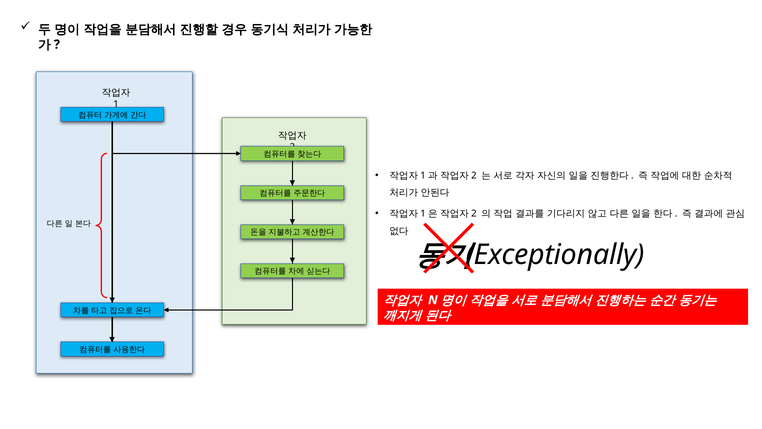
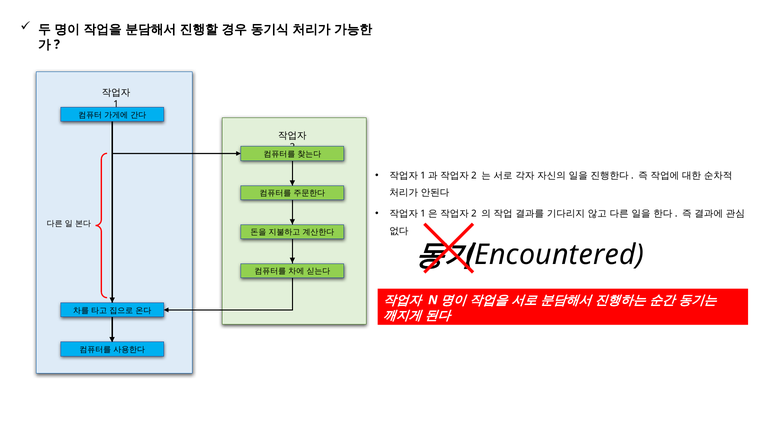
Exceptionally: Exceptionally -> Encountered
